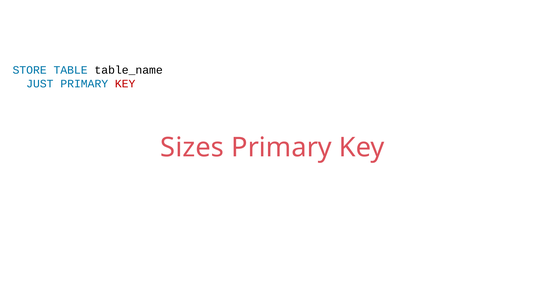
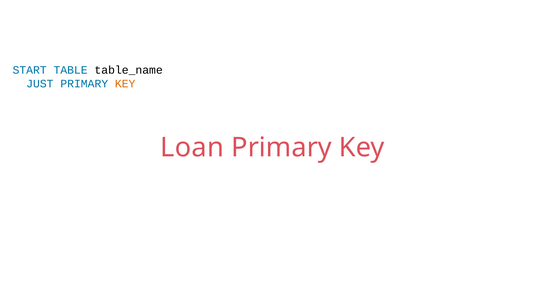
STORE: STORE -> START
KEY at (125, 84) colour: red -> orange
Sizes: Sizes -> Loan
